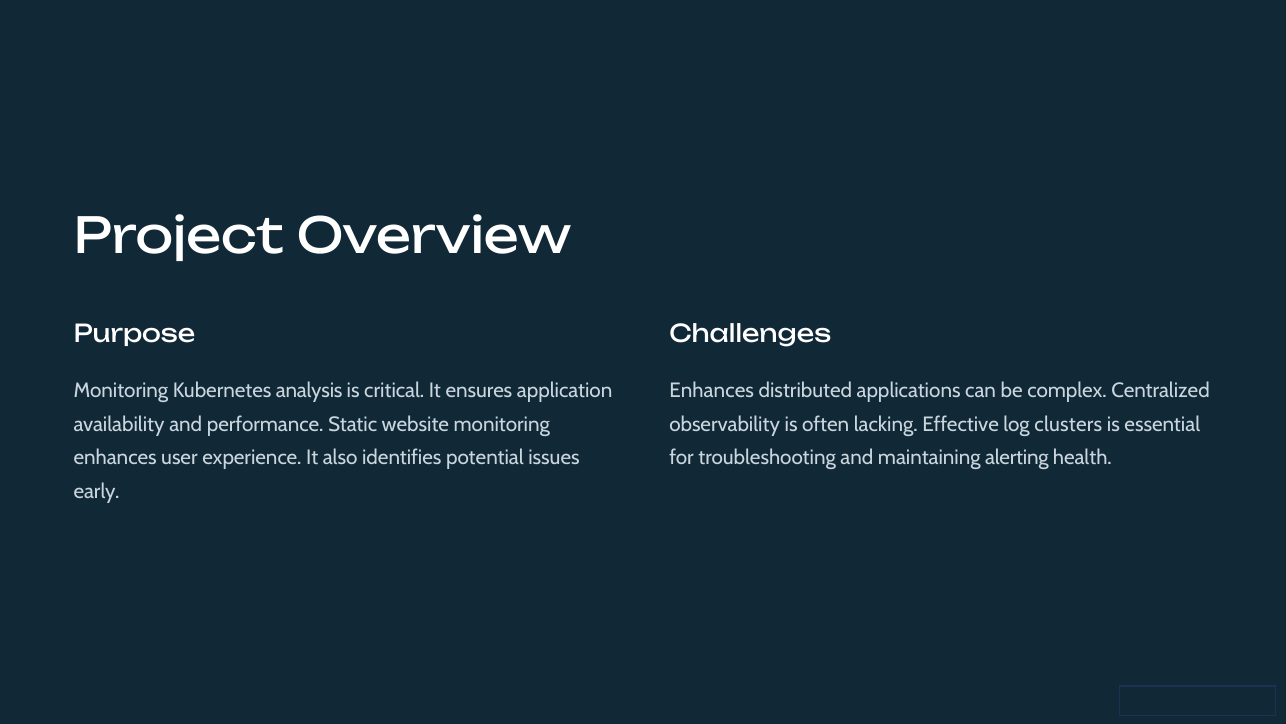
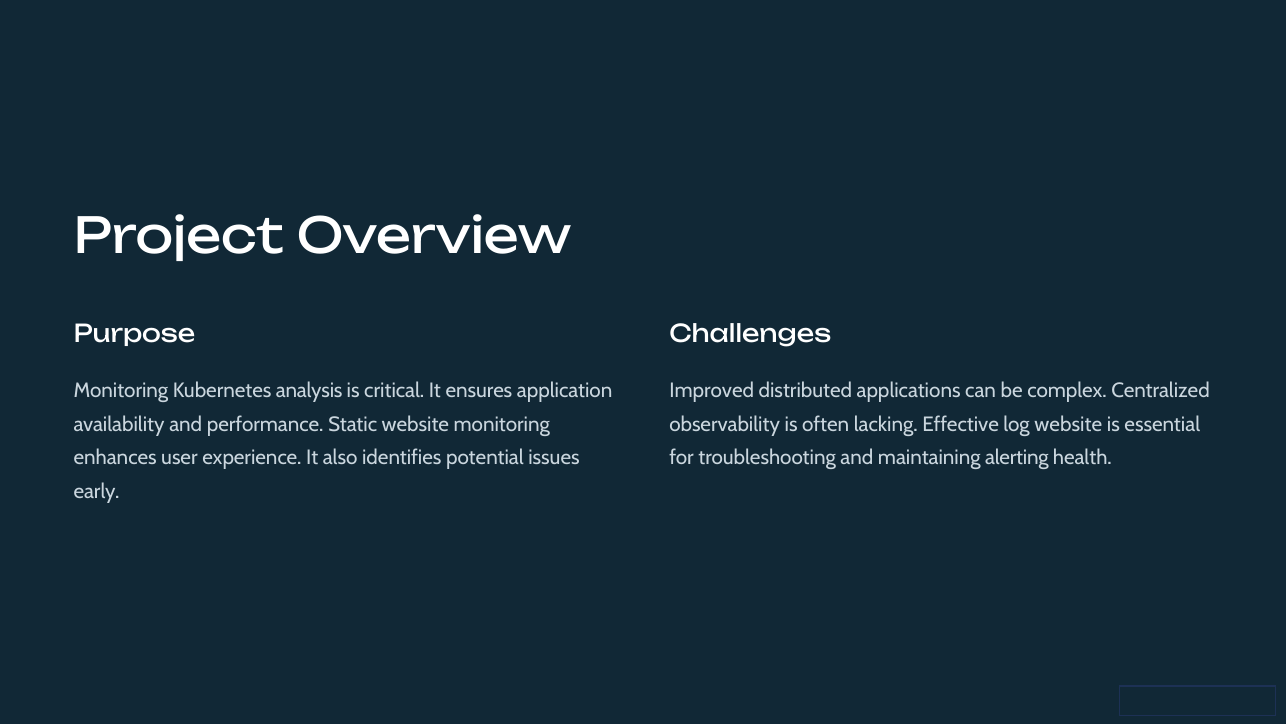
Enhances at (712, 391): Enhances -> Improved
log clusters: clusters -> website
